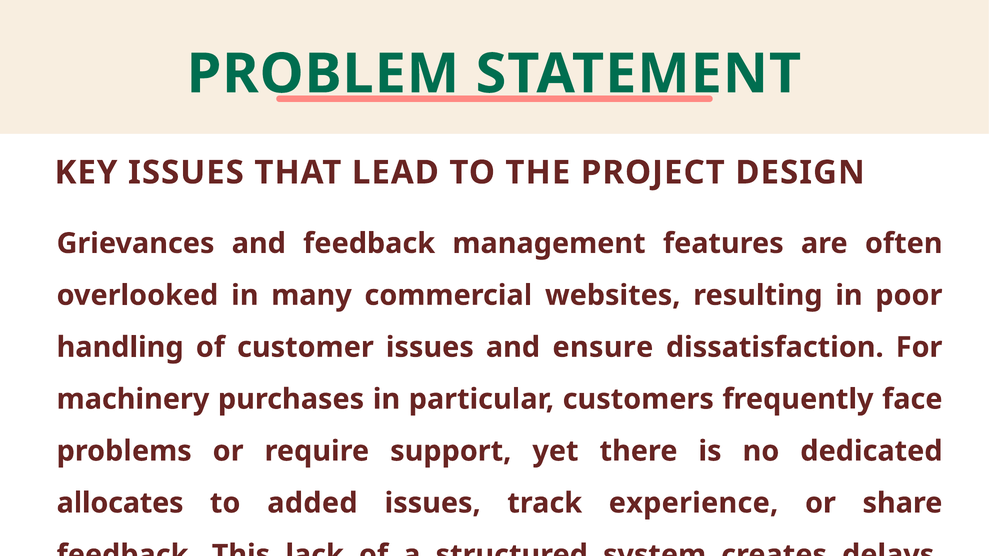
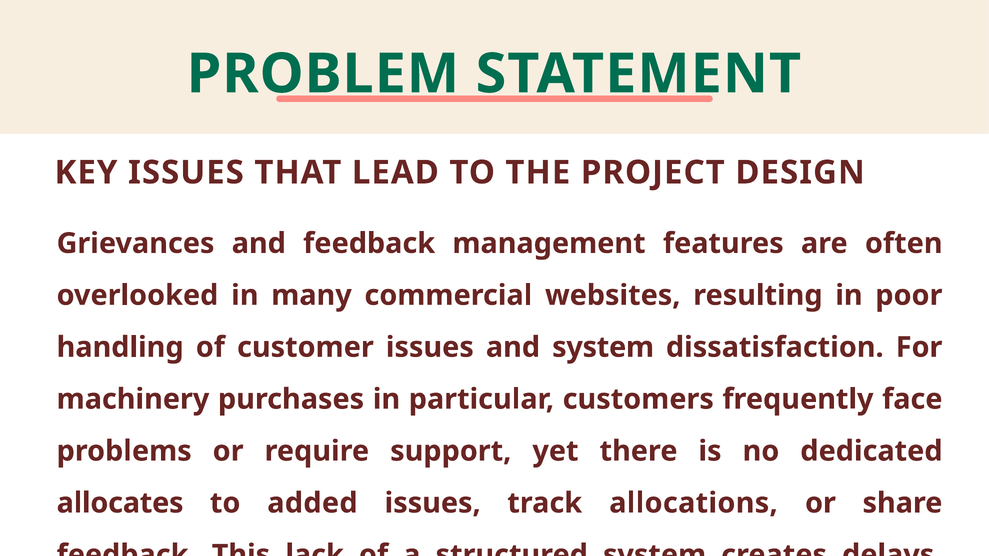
and ensure: ensure -> system
experience: experience -> allocations
